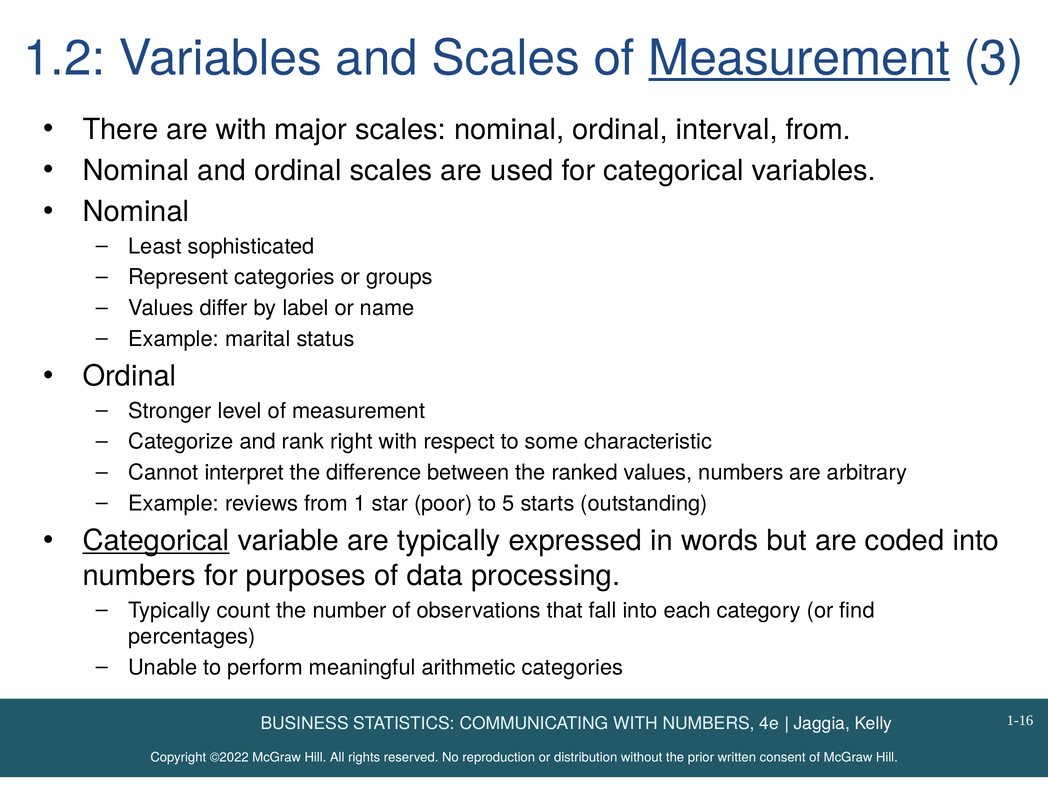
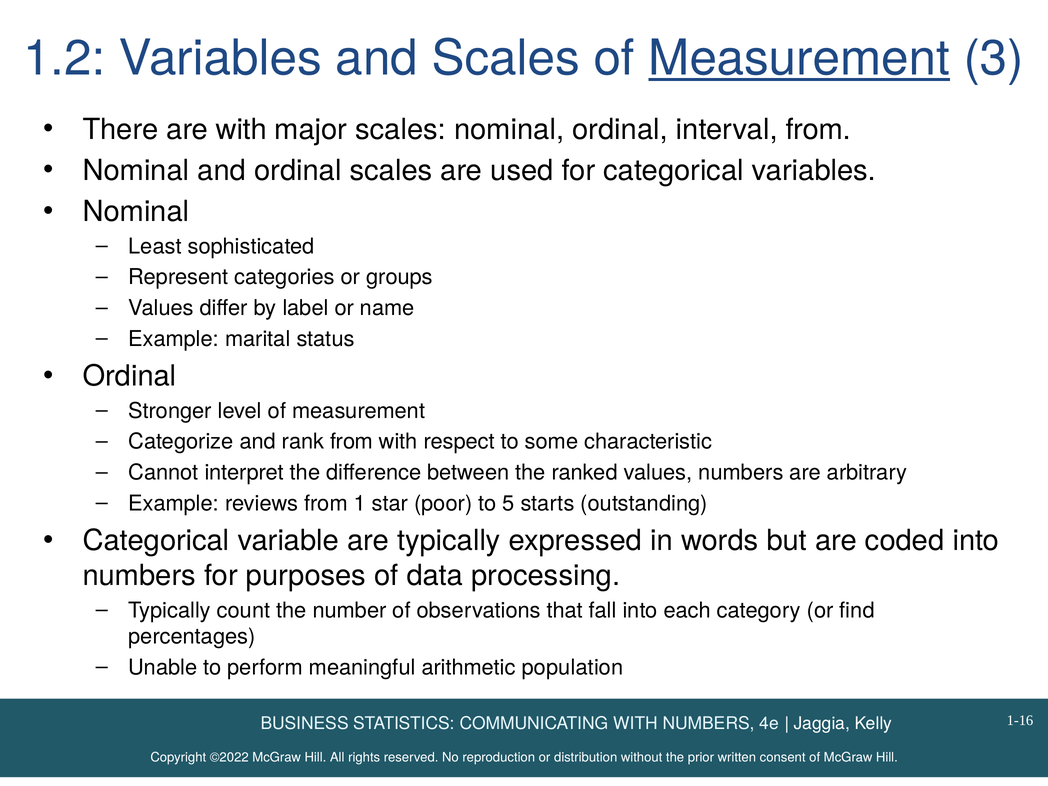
rank right: right -> from
Categorical at (156, 541) underline: present -> none
arithmetic categories: categories -> population
